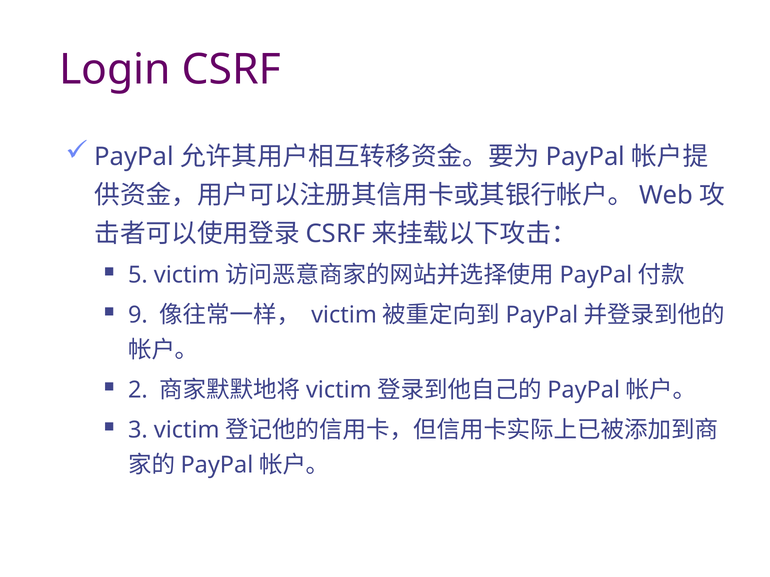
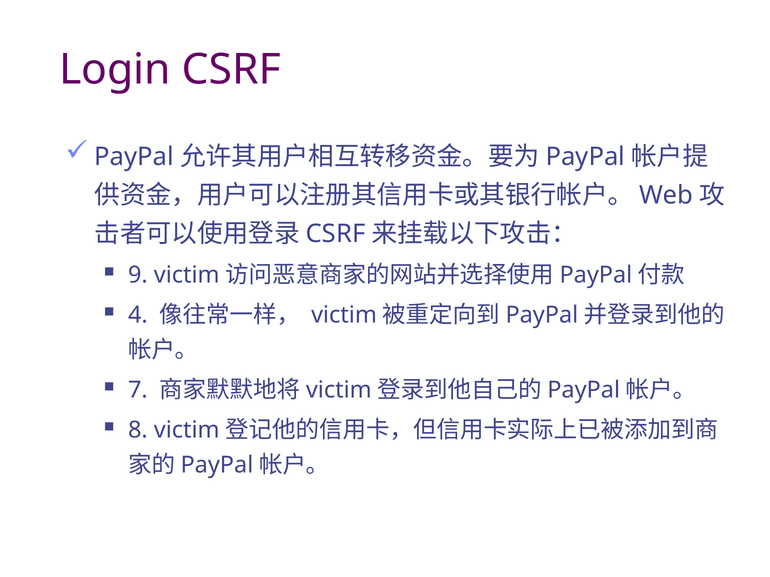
5: 5 -> 9
9: 9 -> 4
2: 2 -> 7
3: 3 -> 8
